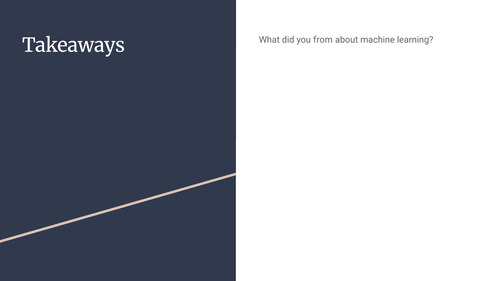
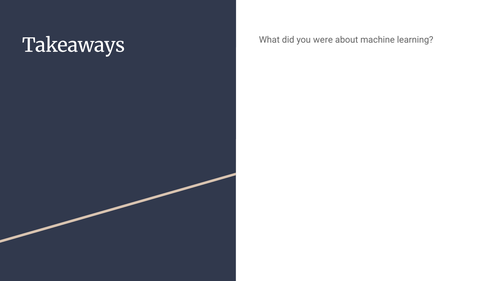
from: from -> were
